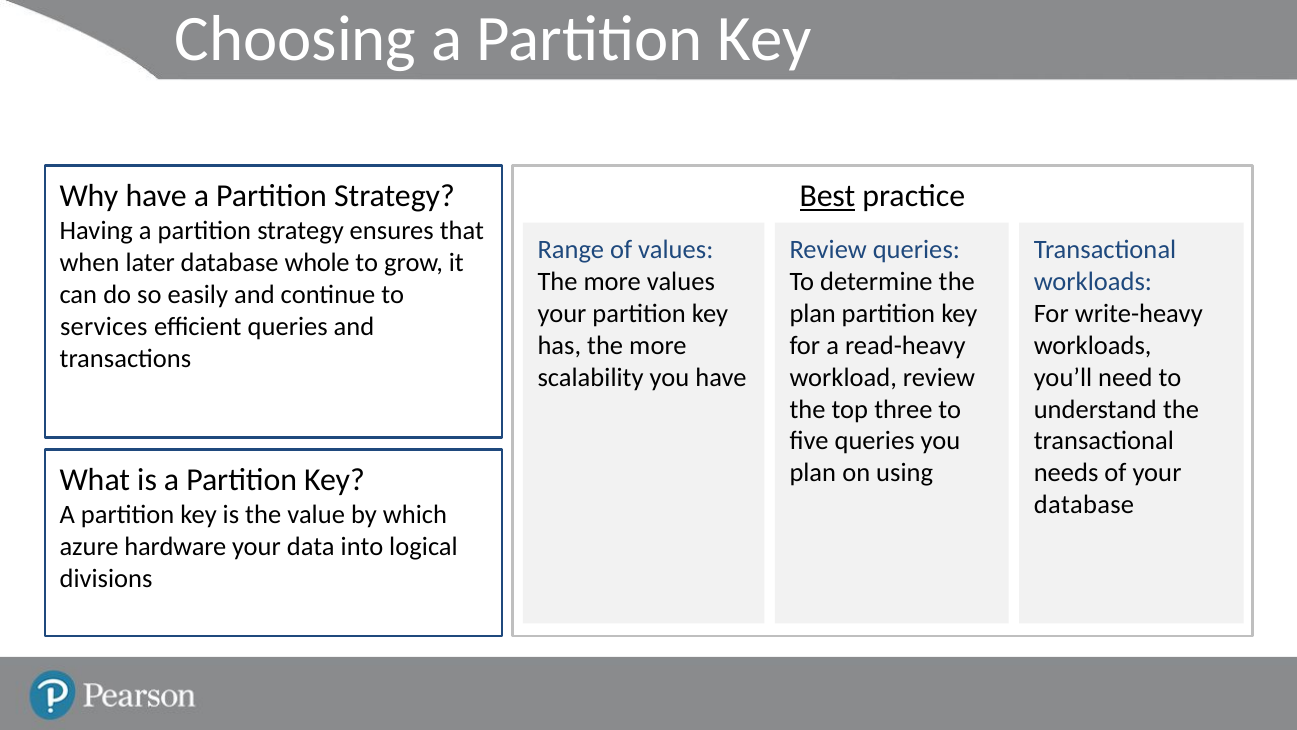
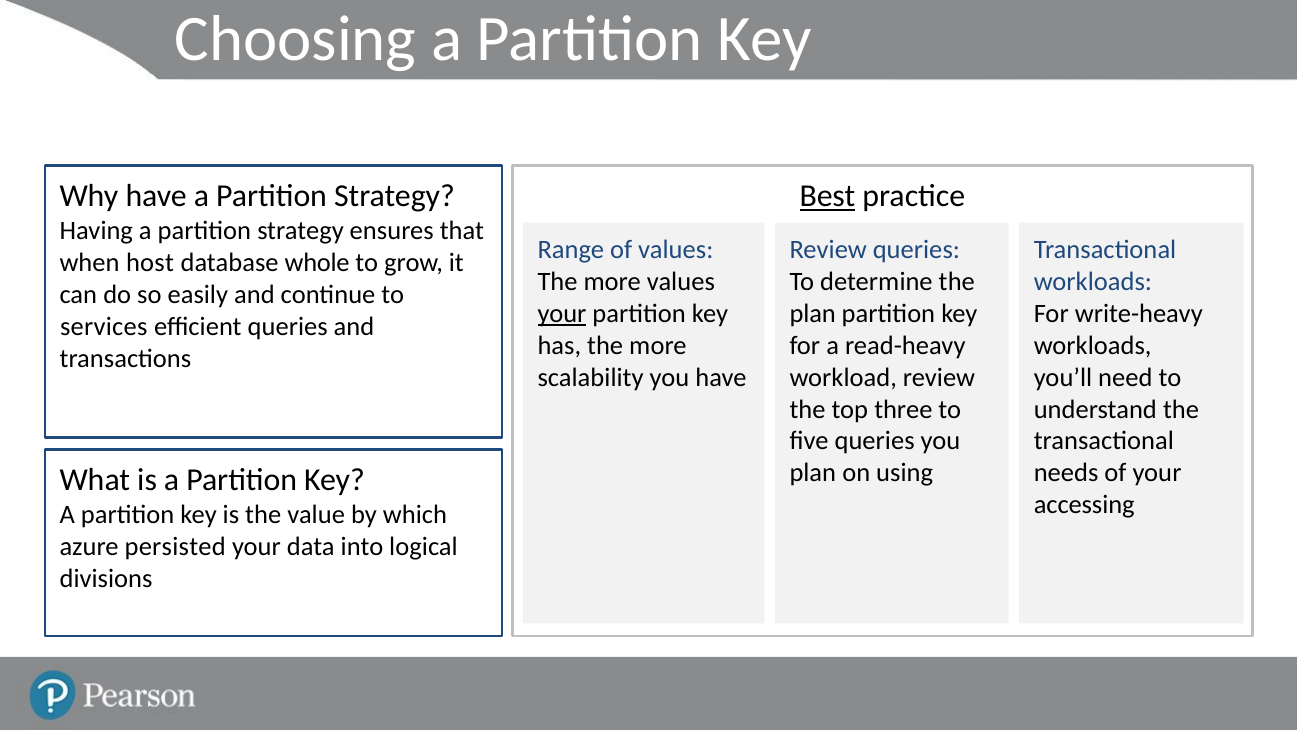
later: later -> host
your at (562, 314) underline: none -> present
database at (1084, 505): database -> accessing
hardware: hardware -> persisted
